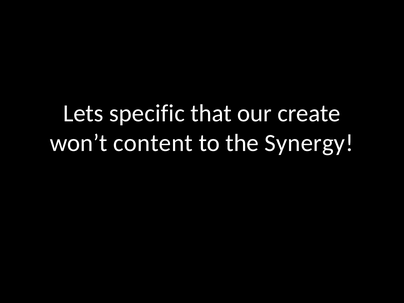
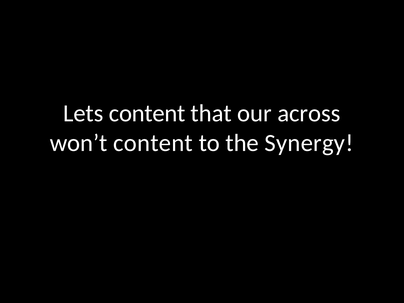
Lets specific: specific -> content
create: create -> across
